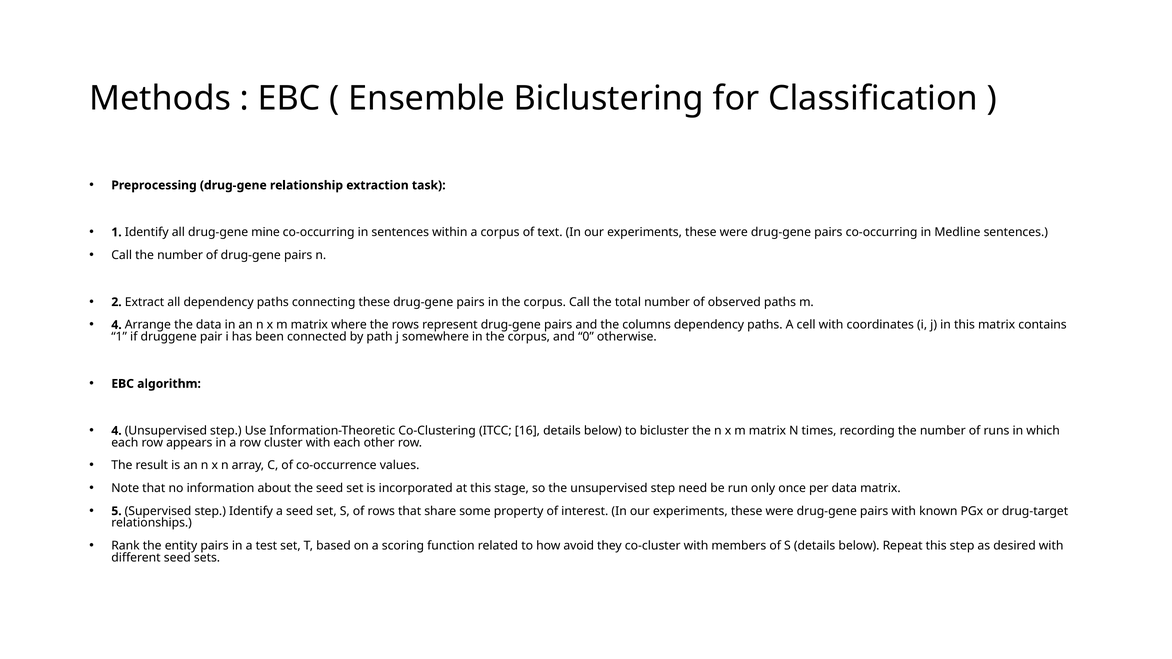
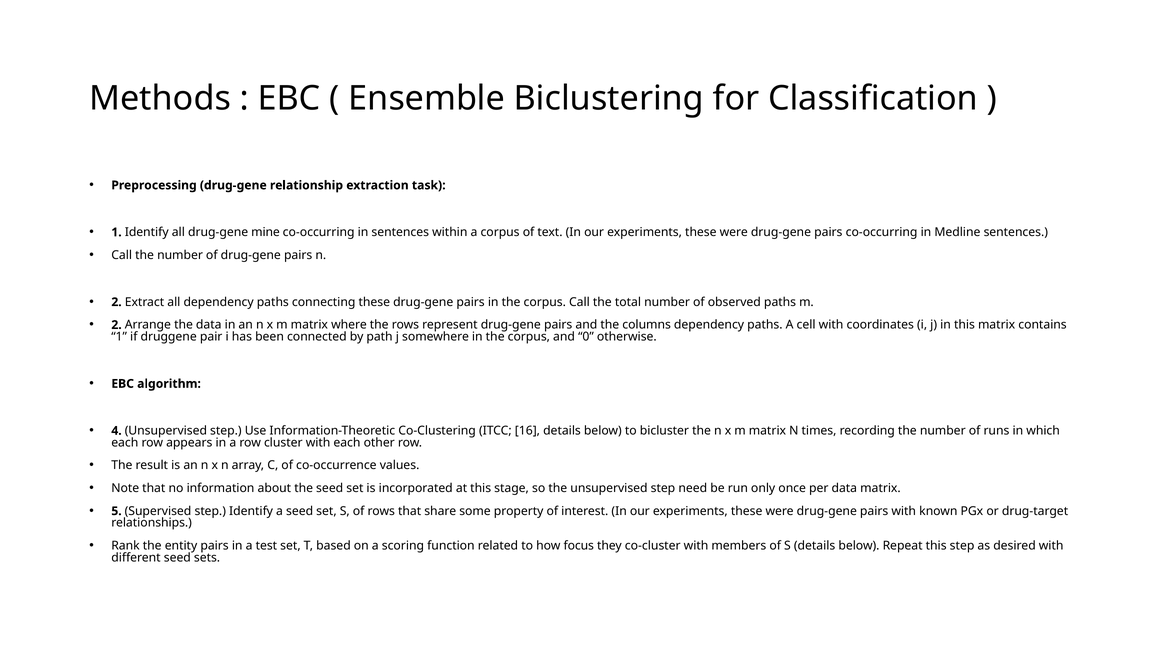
4 at (117, 325): 4 -> 2
avoid: avoid -> focus
